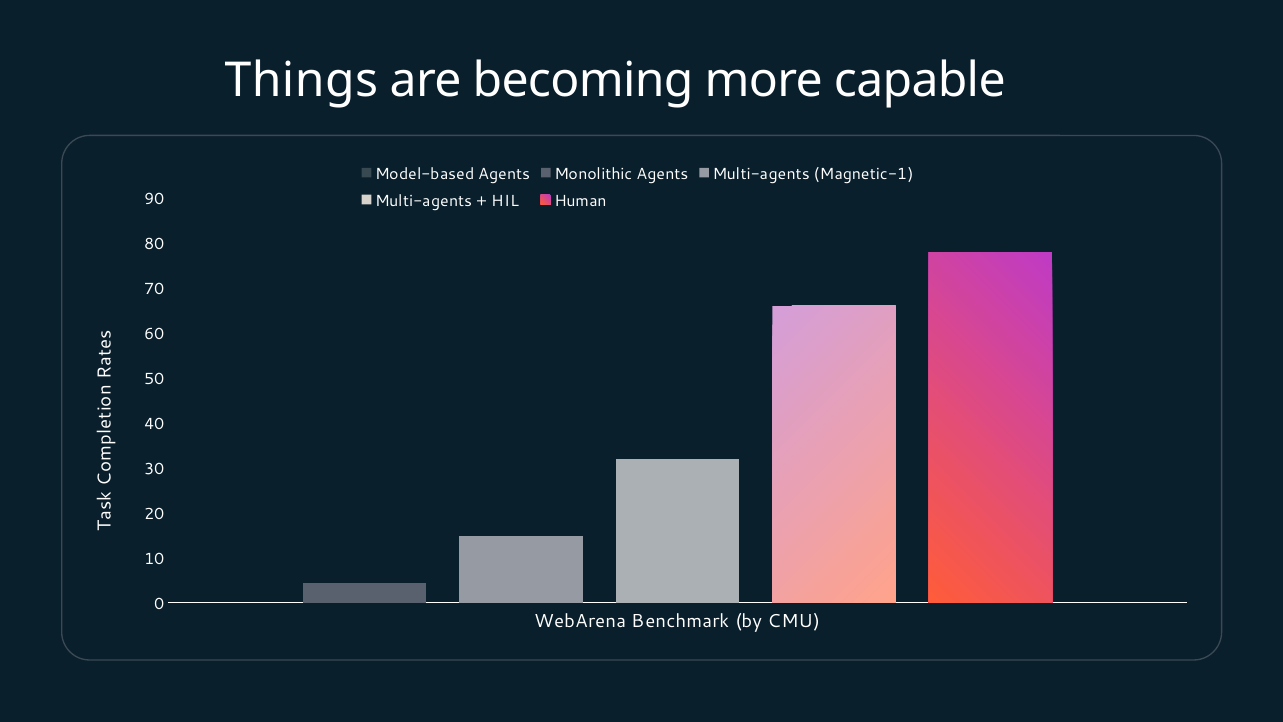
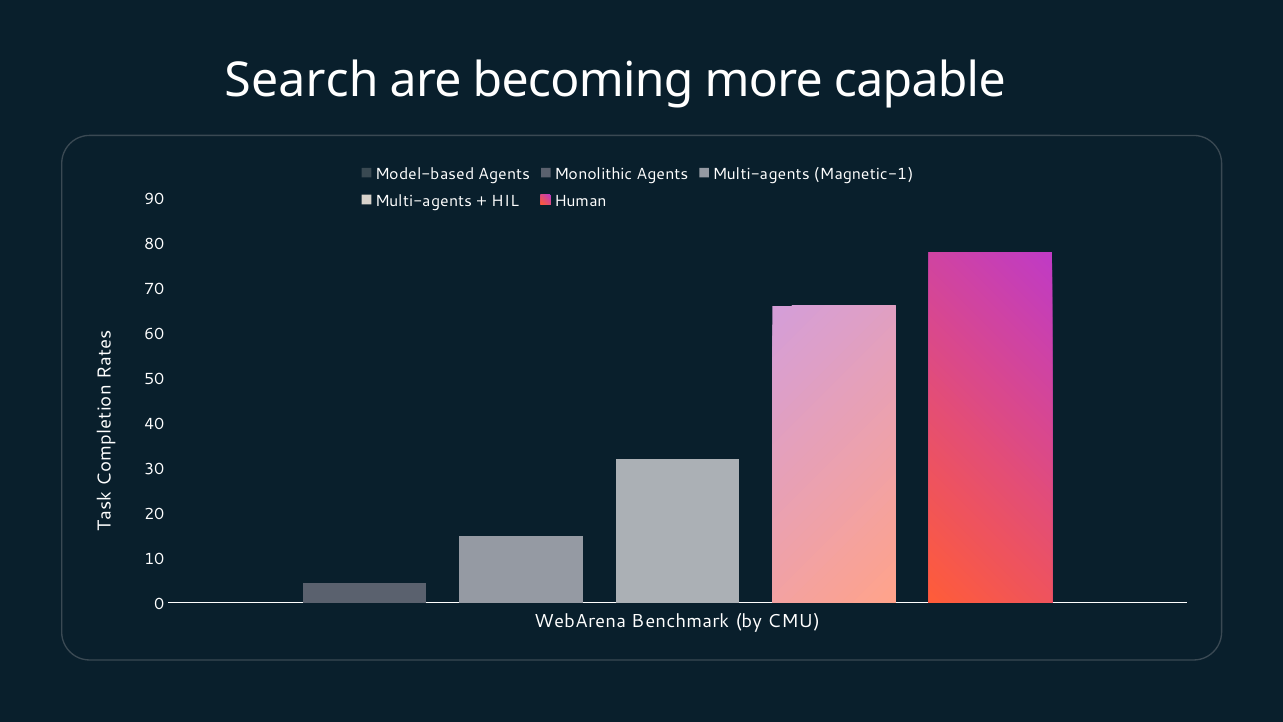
Things: Things -> Search
